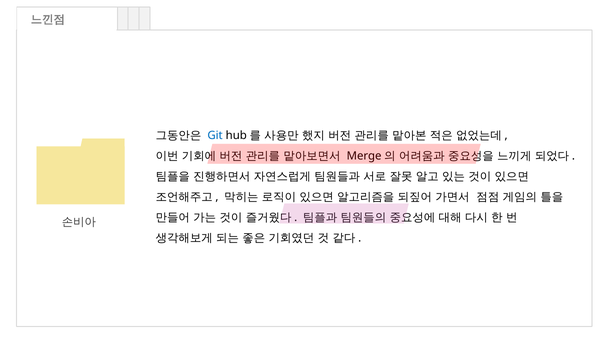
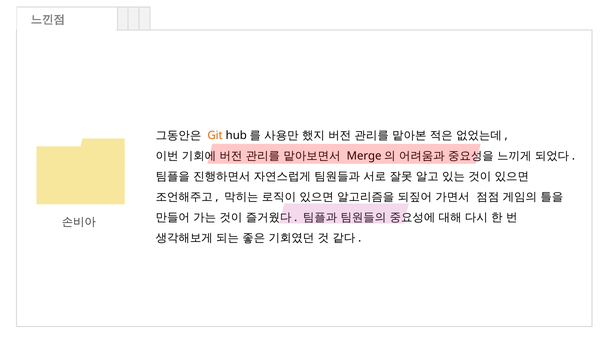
Git colour: blue -> orange
